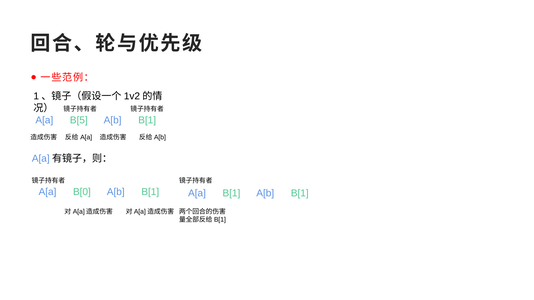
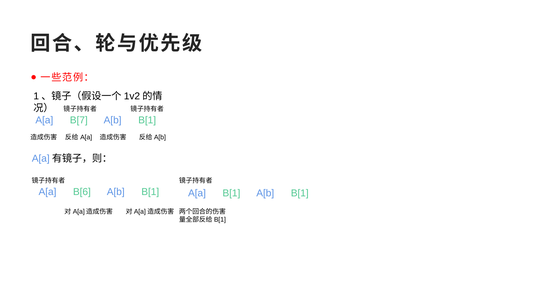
B[5: B[5 -> B[7
B[0: B[0 -> B[6
